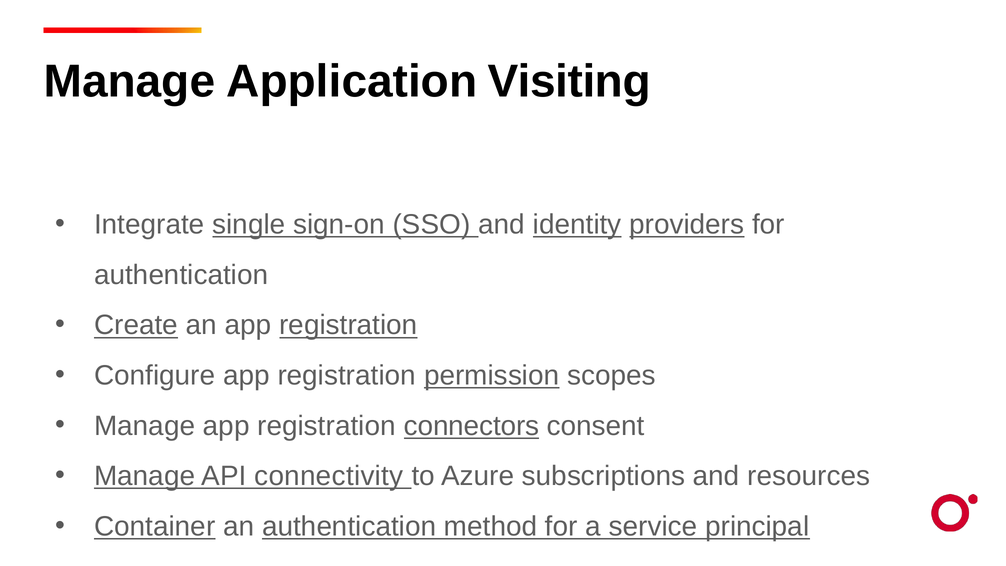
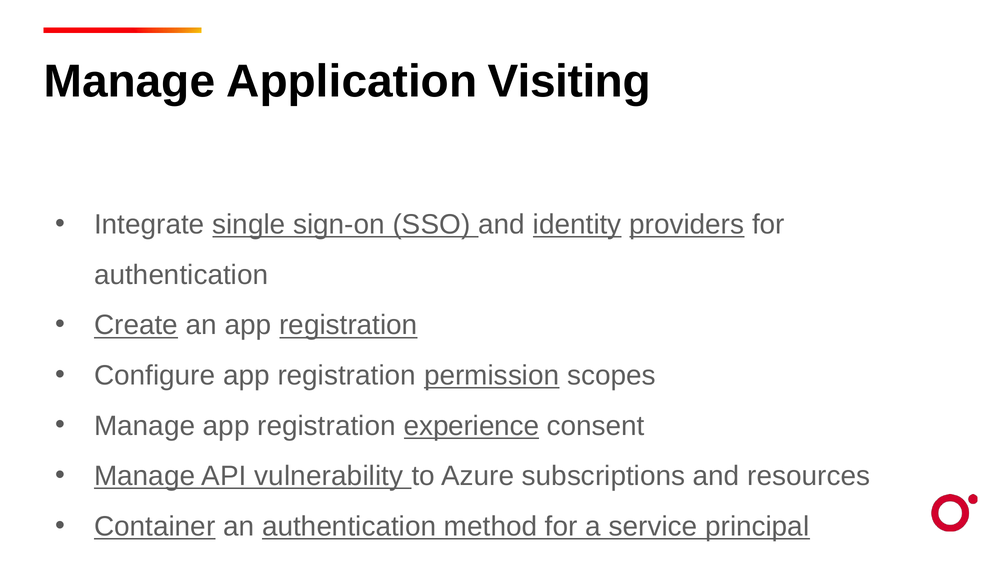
connectors: connectors -> experience
connectivity: connectivity -> vulnerability
